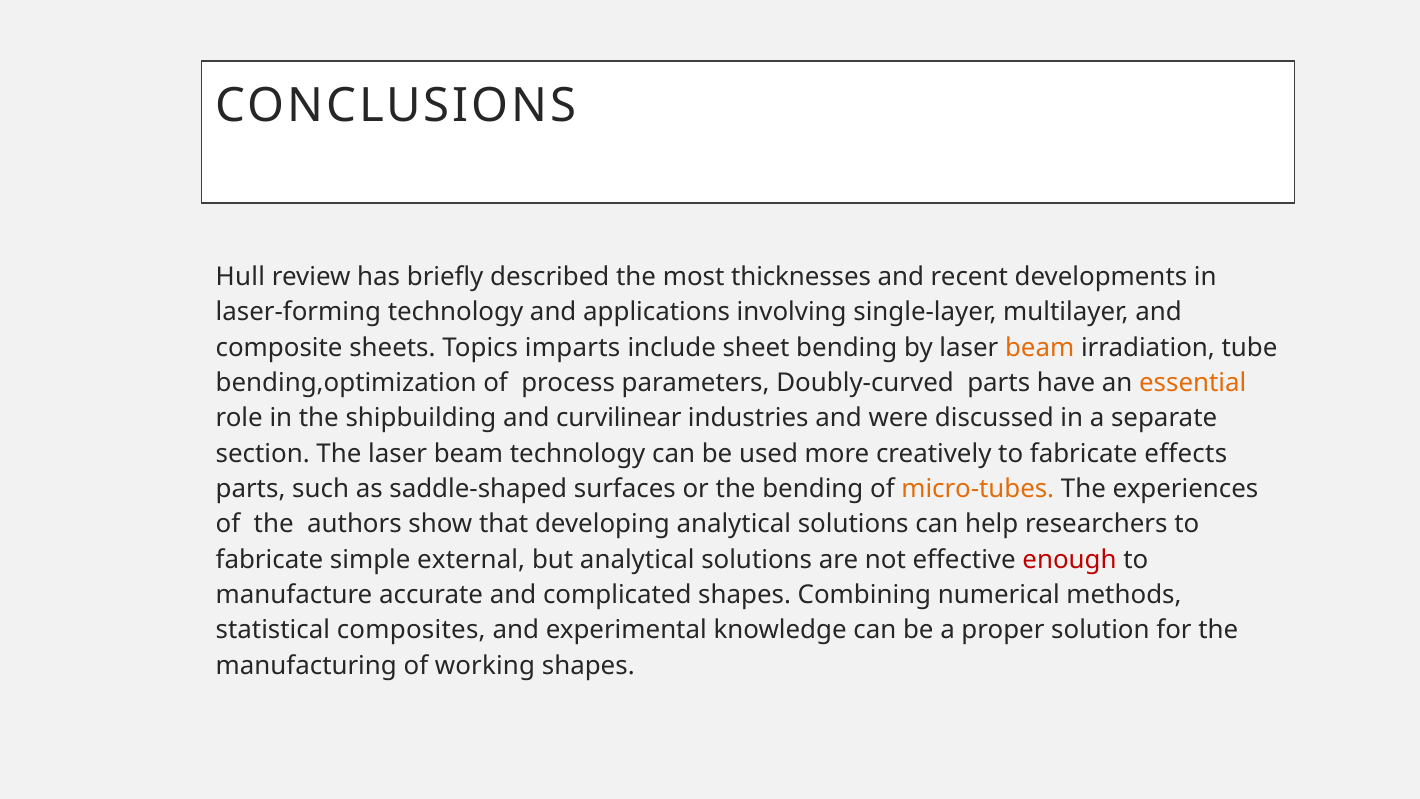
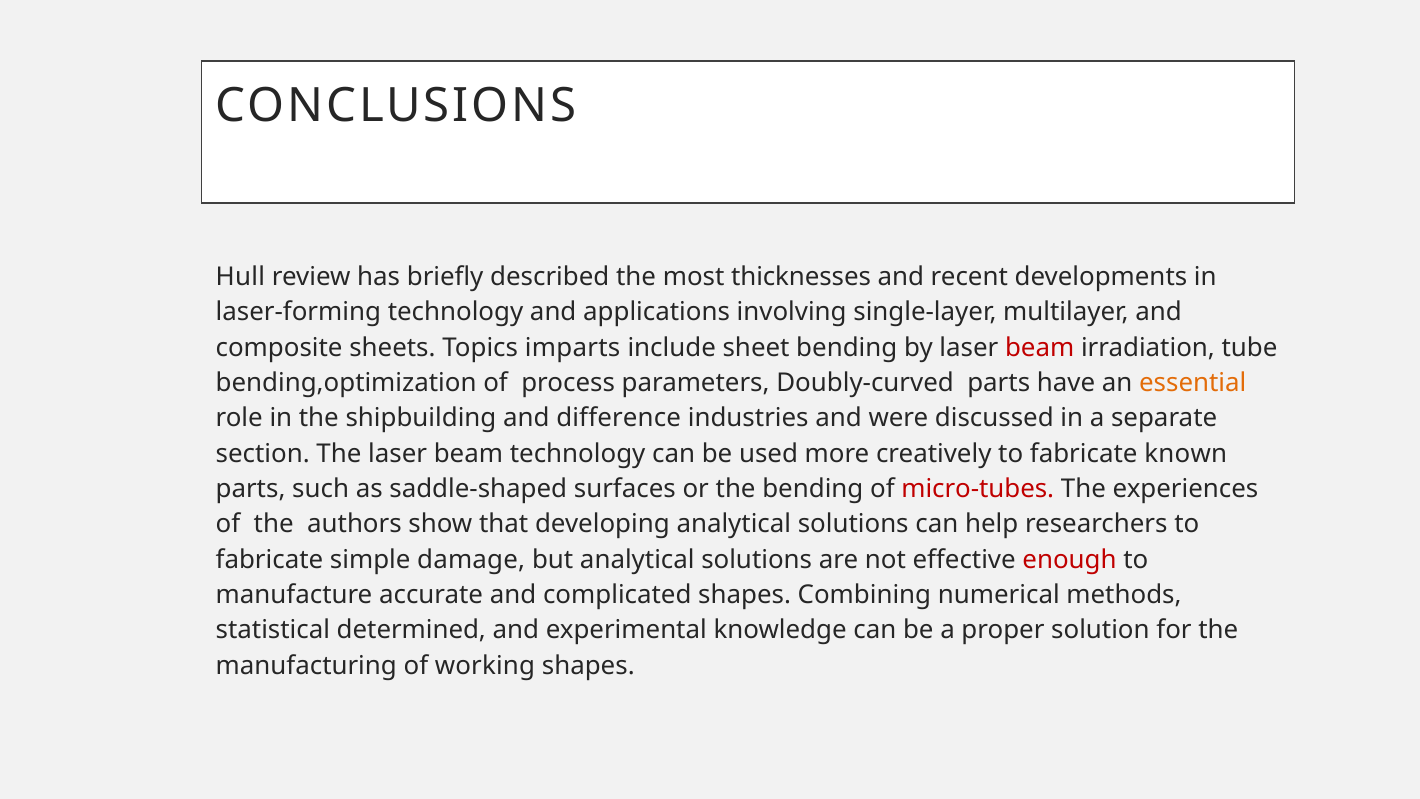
beam at (1040, 347) colour: orange -> red
curvilinear: curvilinear -> difference
effects: effects -> known
micro-tubes colour: orange -> red
external: external -> damage
composites: composites -> determined
